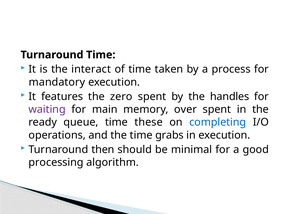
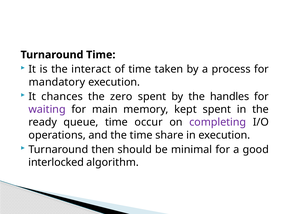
features: features -> chances
over: over -> kept
these: these -> occur
completing colour: blue -> purple
grabs: grabs -> share
processing: processing -> interlocked
